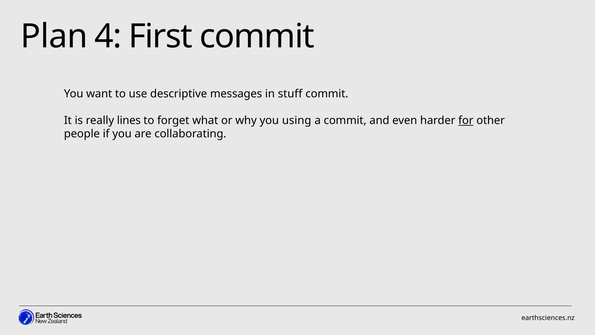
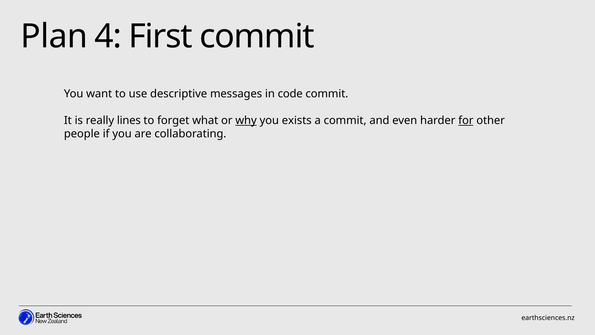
stuff: stuff -> code
why underline: none -> present
using: using -> exists
